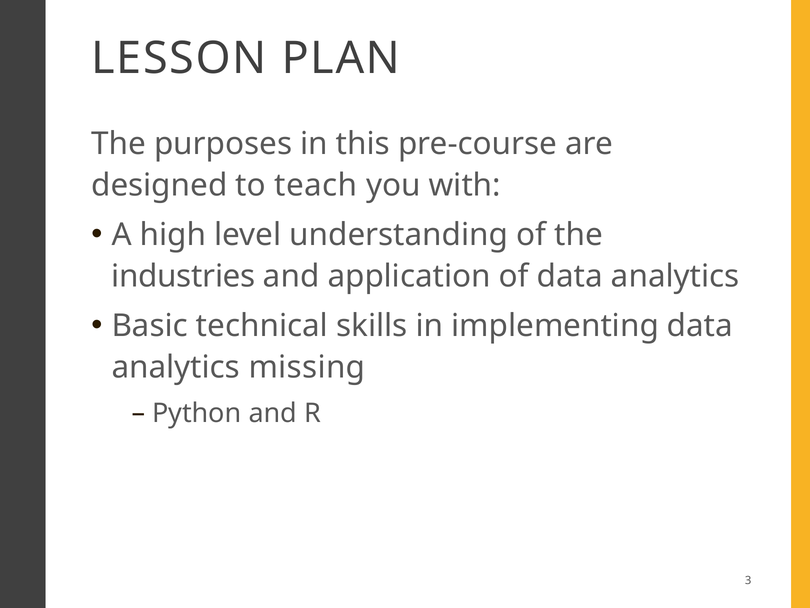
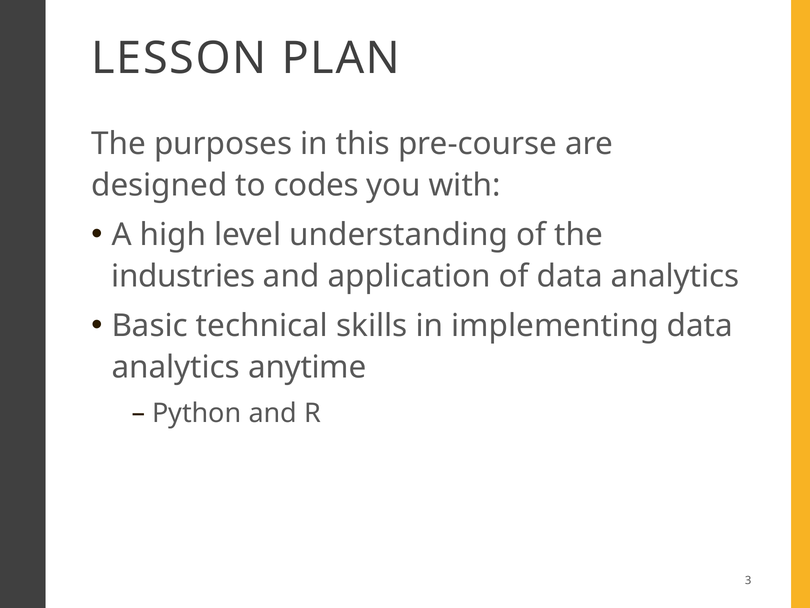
teach: teach -> codes
missing: missing -> anytime
